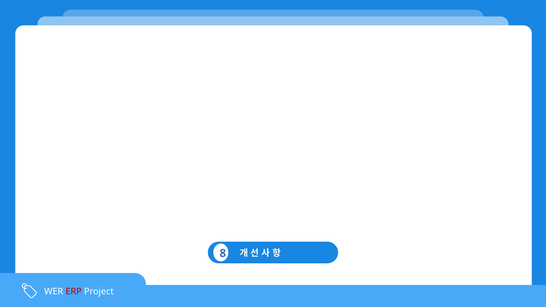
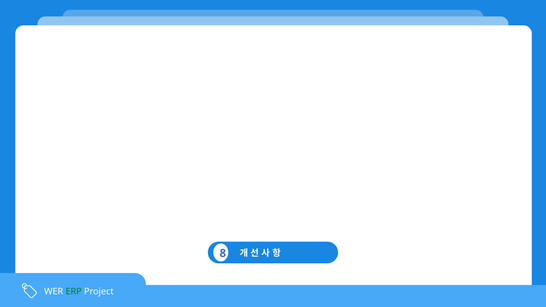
ERP colour: red -> green
